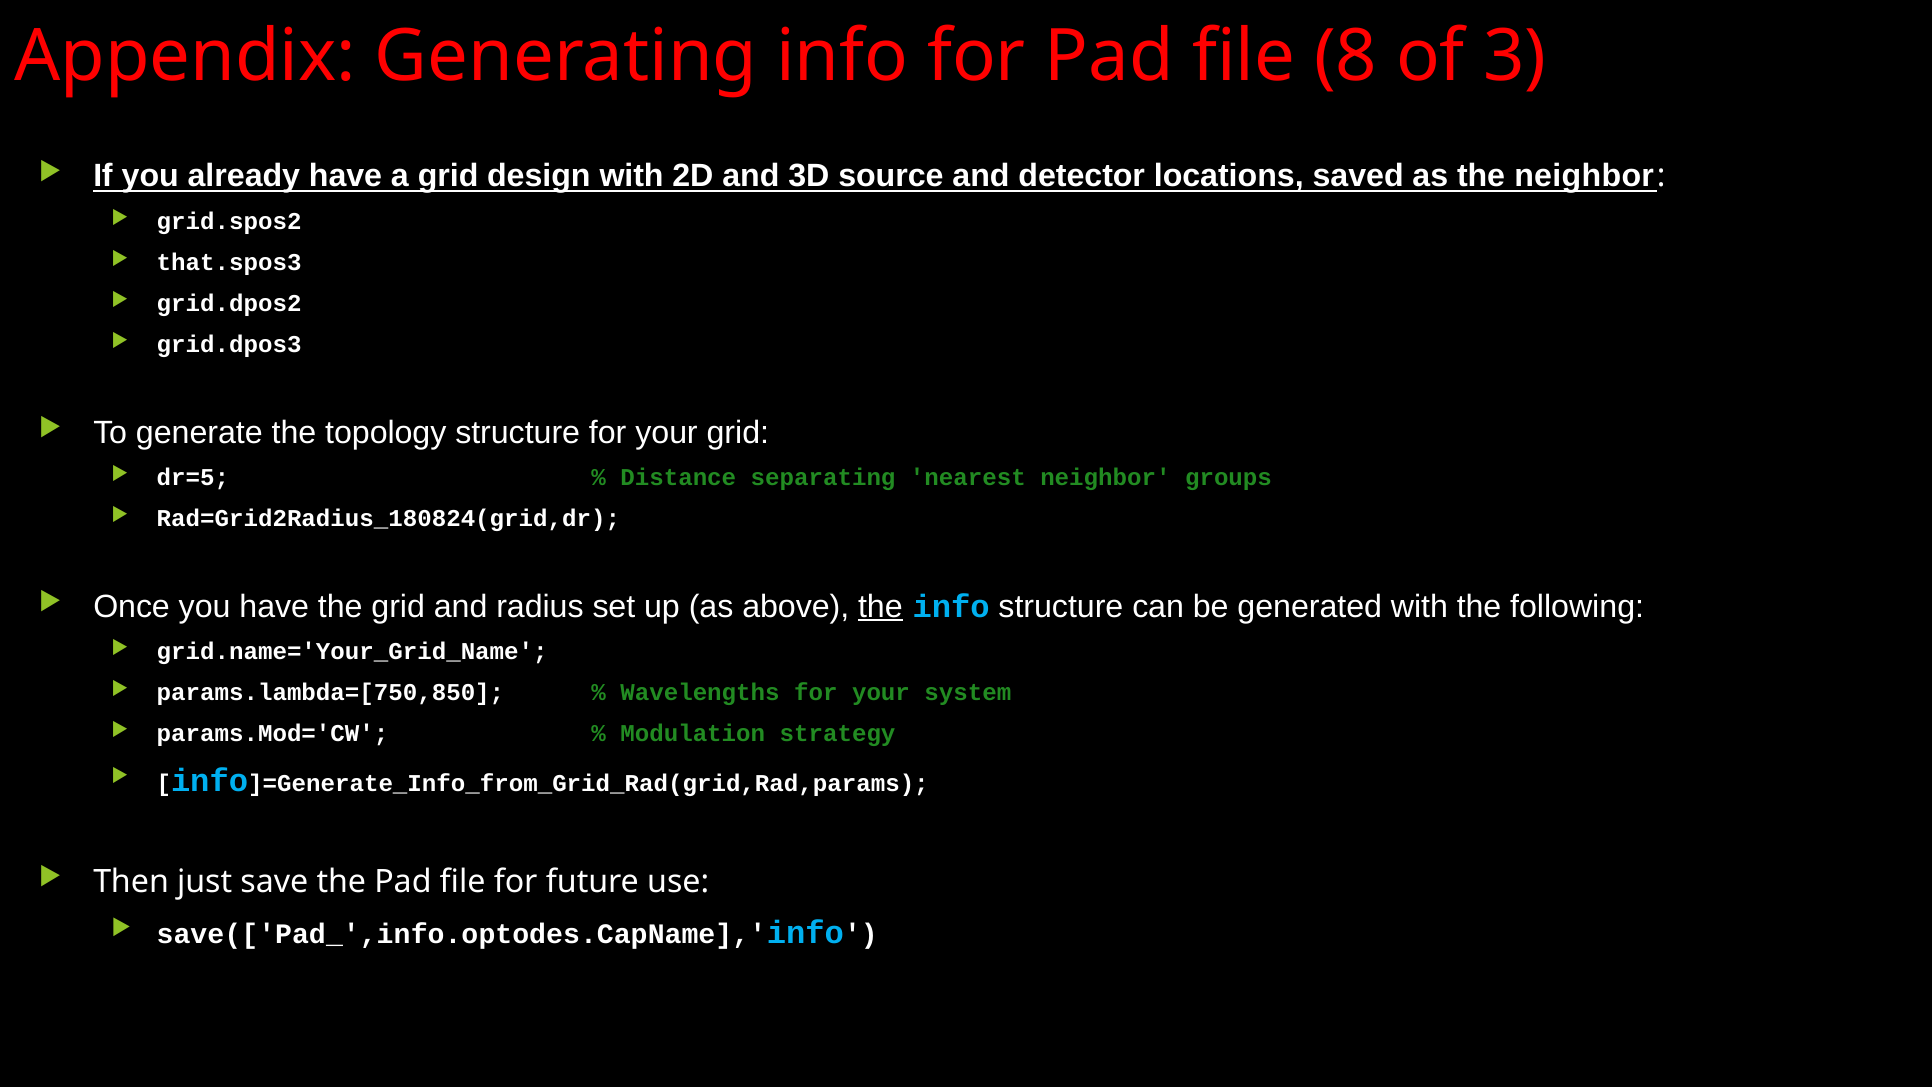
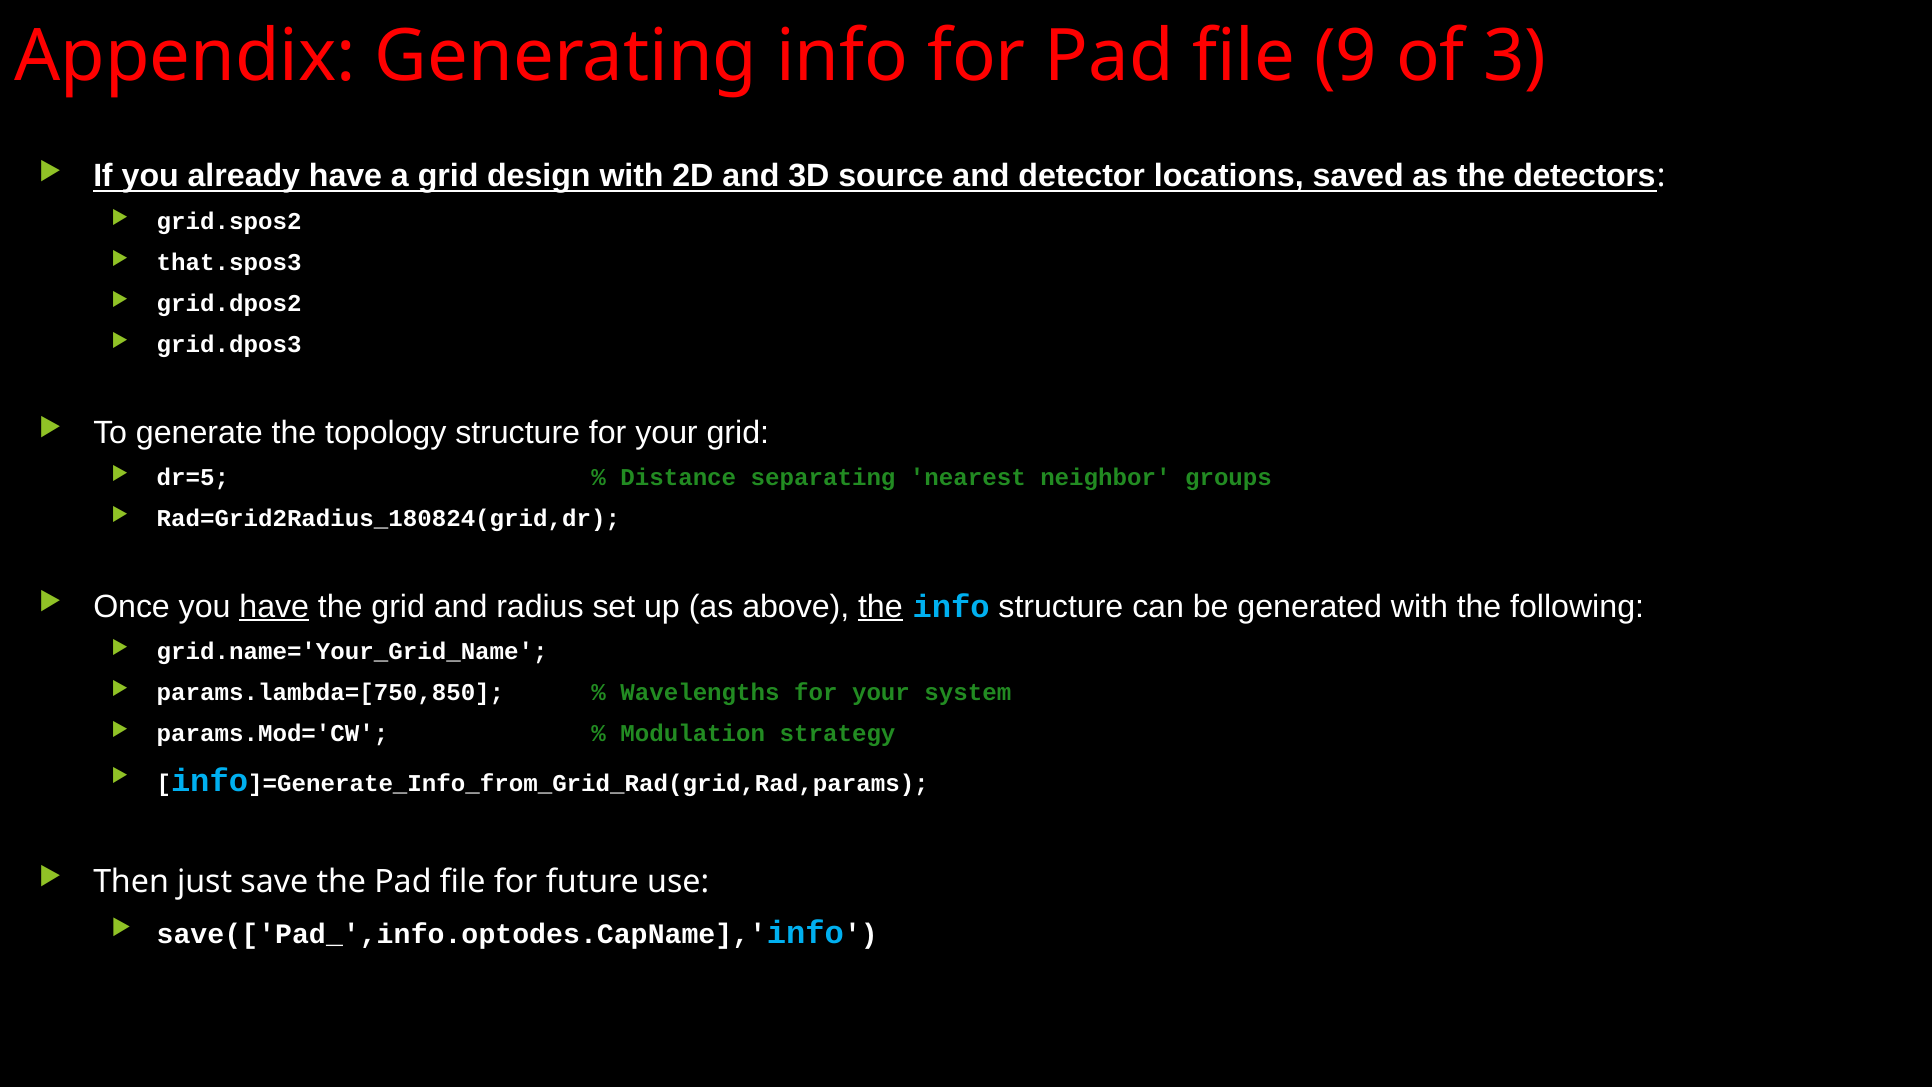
8: 8 -> 9
the neighbor: neighbor -> detectors
have at (274, 606) underline: none -> present
